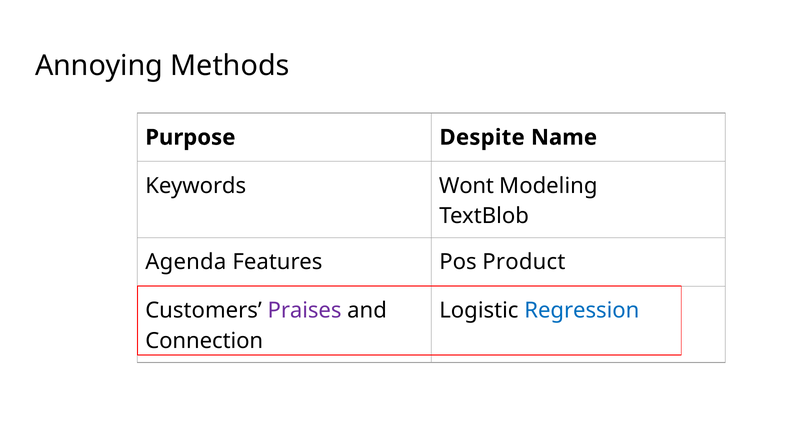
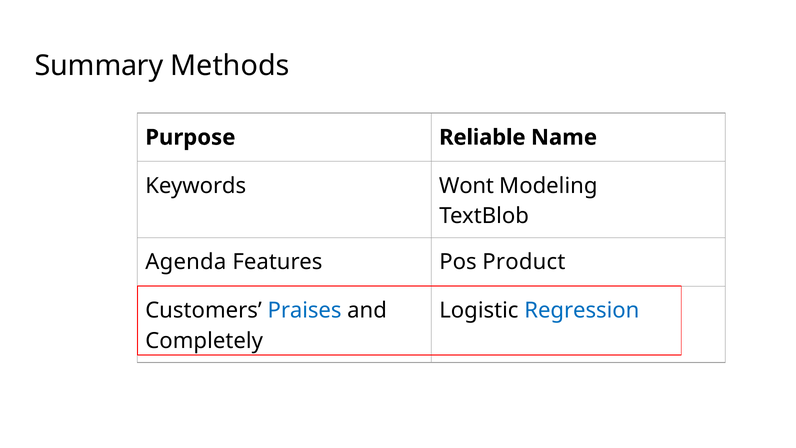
Annoying: Annoying -> Summary
Despite: Despite -> Reliable
Praises colour: purple -> blue
Connection: Connection -> Completely
